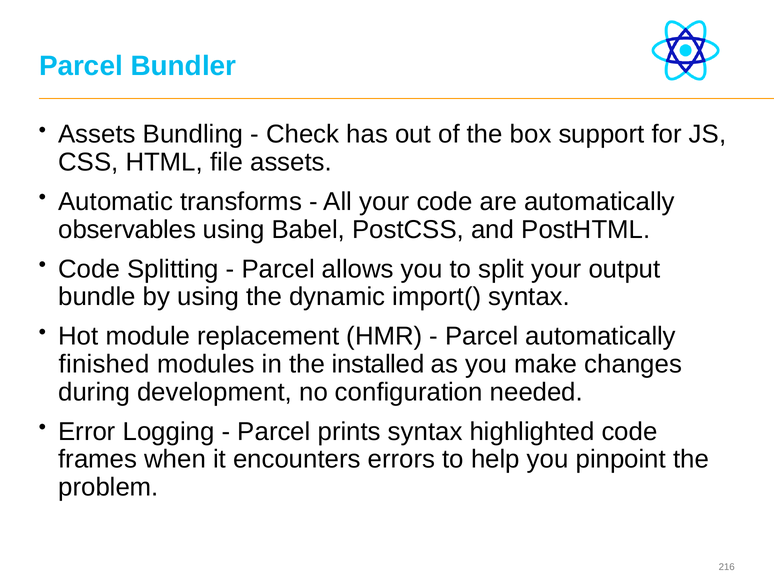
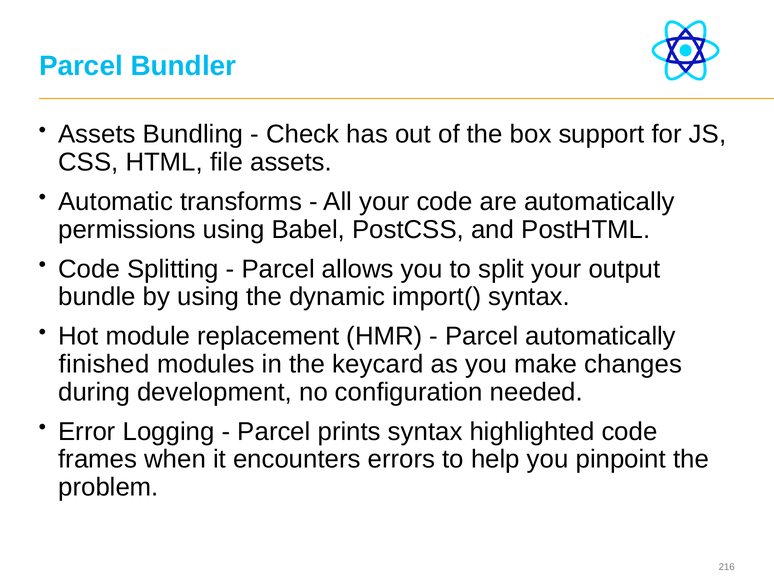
observables: observables -> permissions
installed: installed -> keycard
